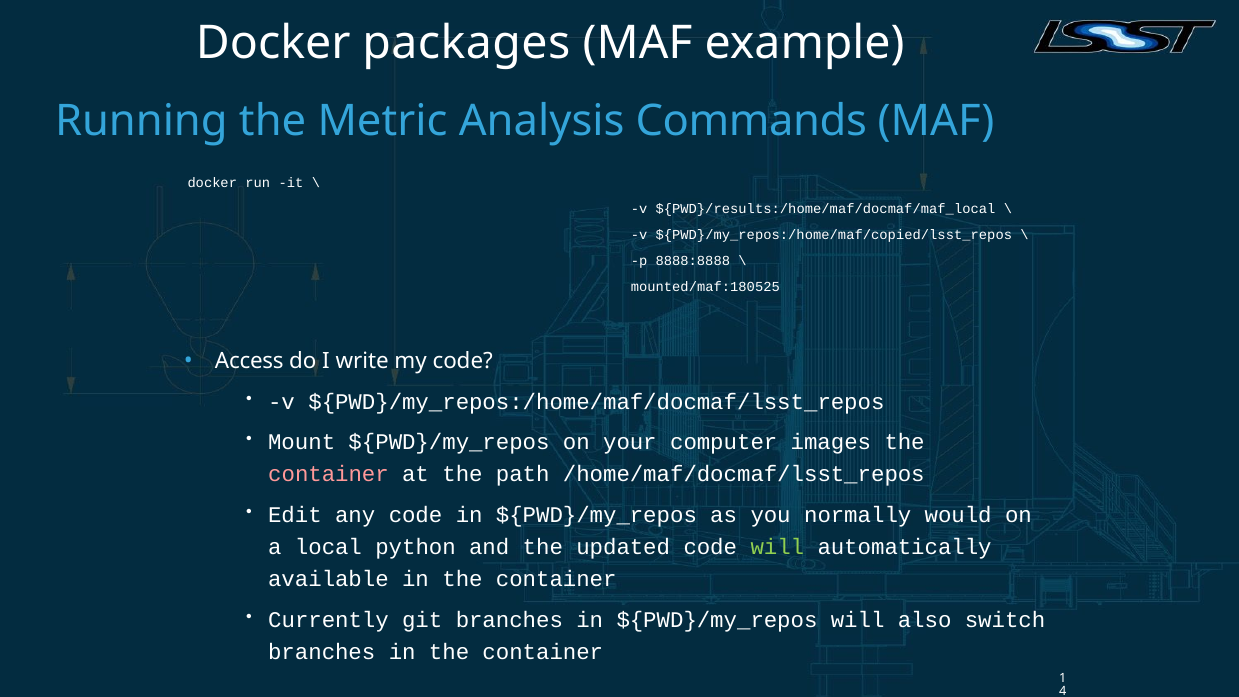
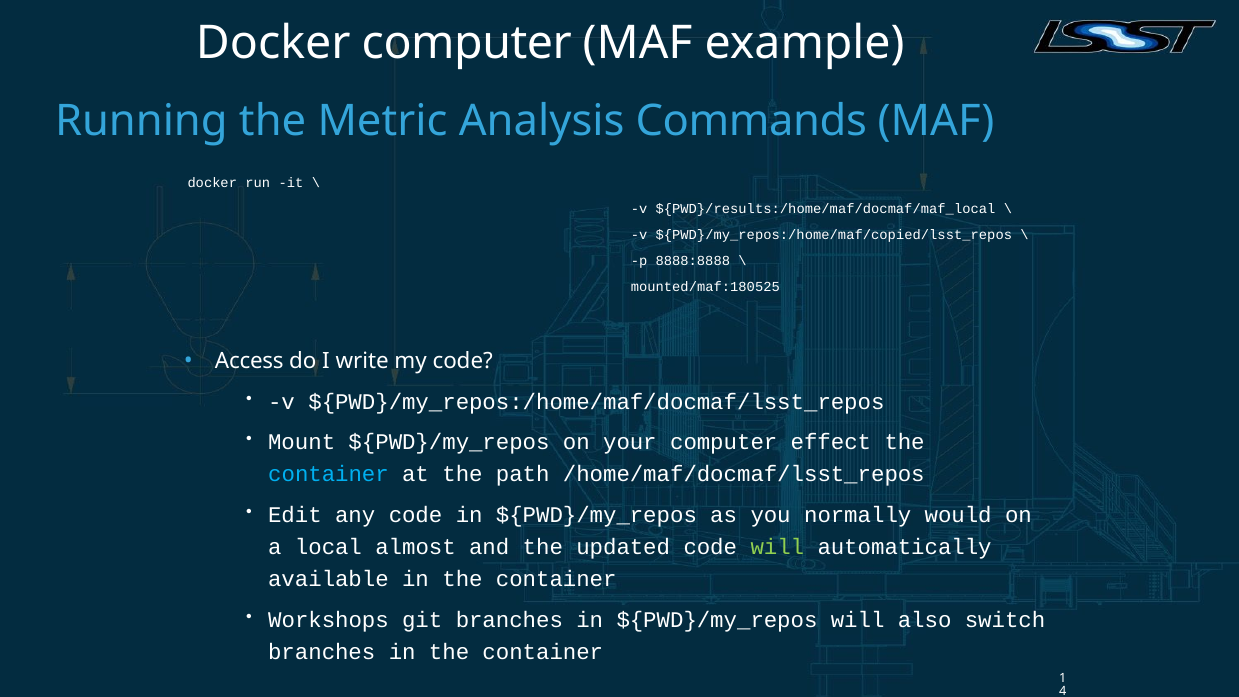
Docker packages: packages -> computer
images: images -> effect
container at (329, 474) colour: pink -> light blue
python: python -> almost
Currently: Currently -> Workshops
